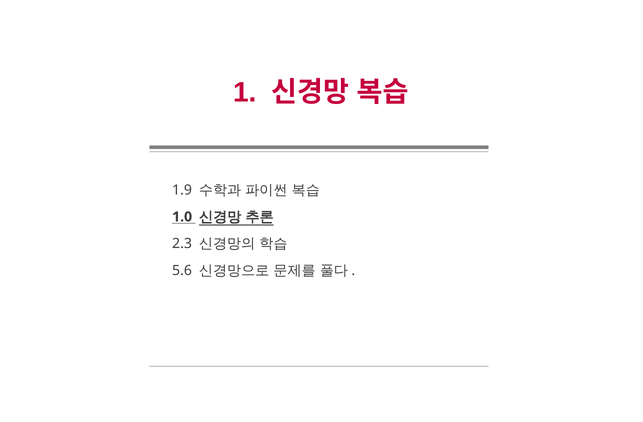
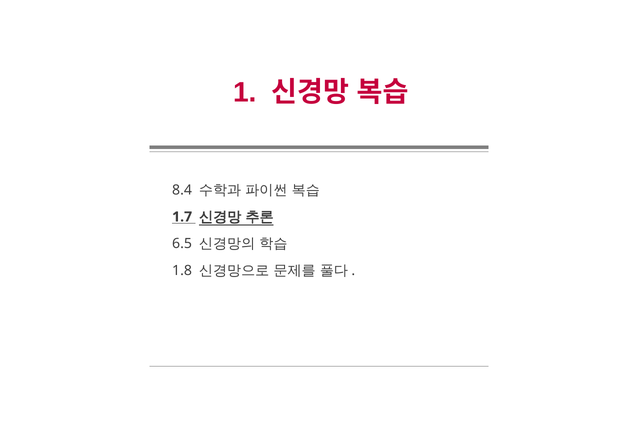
1.9: 1.9 -> 8.4
1.0: 1.0 -> 1.7
2.3: 2.3 -> 6.5
5.6: 5.6 -> 1.8
